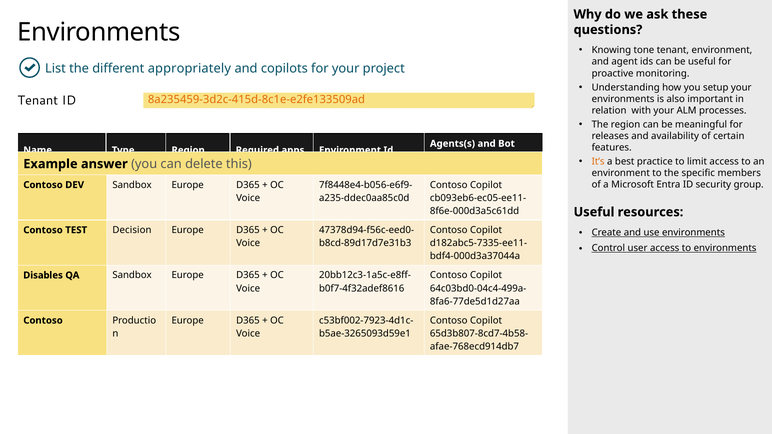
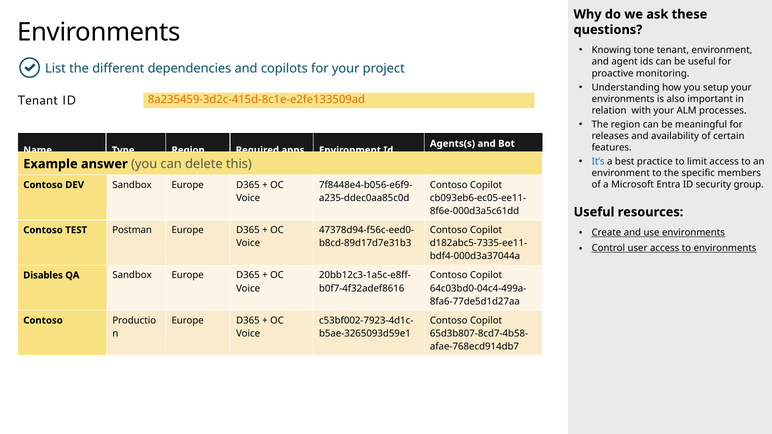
appropriately: appropriately -> dependencies
It’s colour: orange -> blue
Decision: Decision -> Postman
